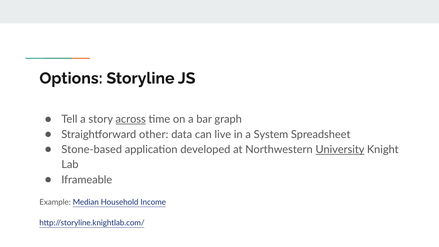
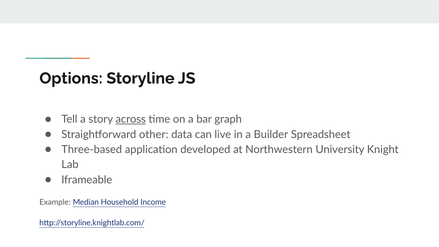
System: System -> Builder
Stone-based: Stone-based -> Three-based
University underline: present -> none
